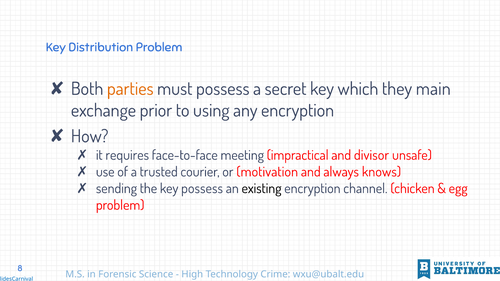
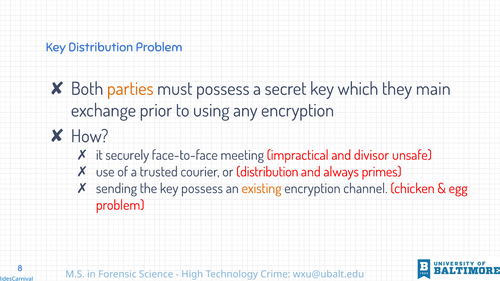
requires: requires -> securely
or motivation: motivation -> distribution
knows: knows -> primes
existing colour: black -> orange
